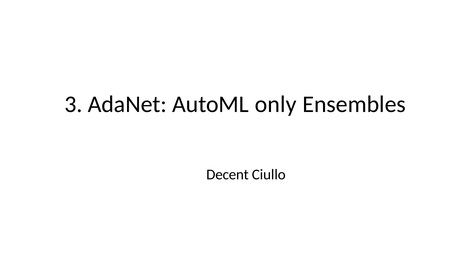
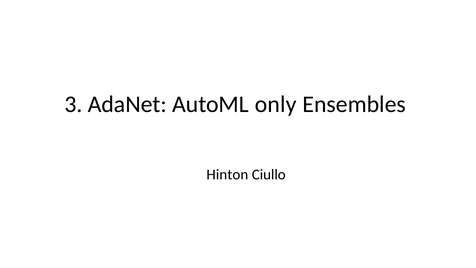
Decent: Decent -> Hinton
